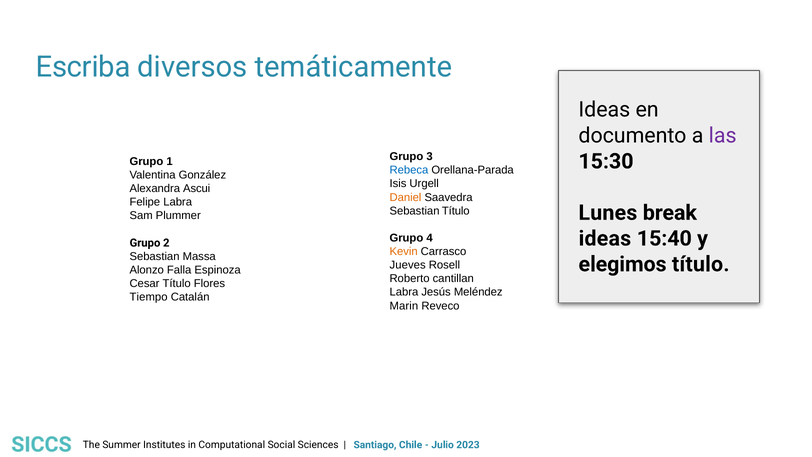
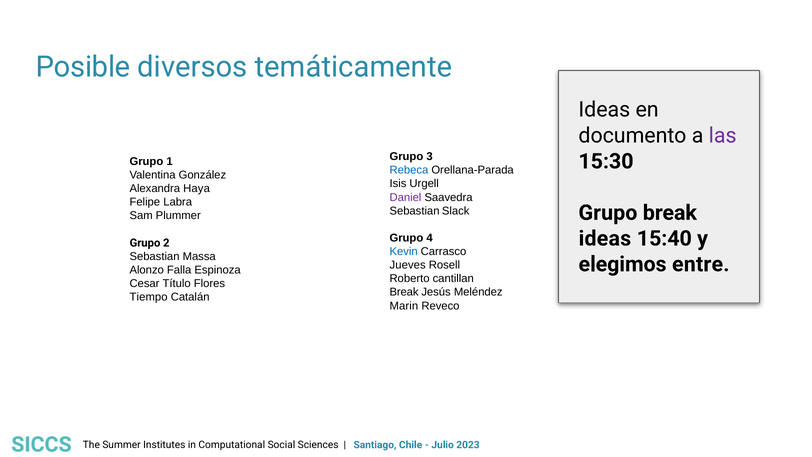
Escriba: Escriba -> Posible
Ascui: Ascui -> Haya
Daniel colour: orange -> purple
Lunes at (608, 213): Lunes -> Grupo
Sebastian Título: Título -> Slack
Kevin colour: orange -> blue
elegimos título: título -> entre
Labra at (404, 292): Labra -> Break
